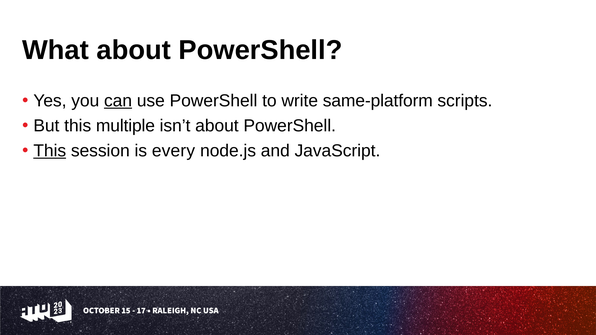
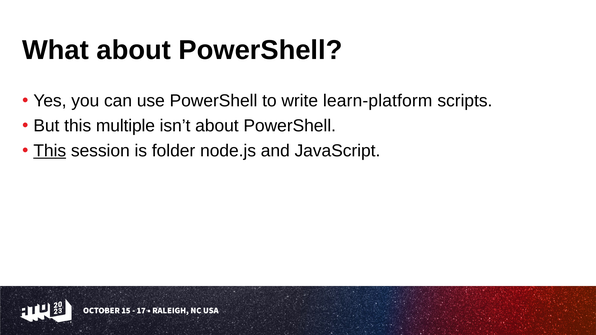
can underline: present -> none
same-platform: same-platform -> learn-platform
every: every -> folder
